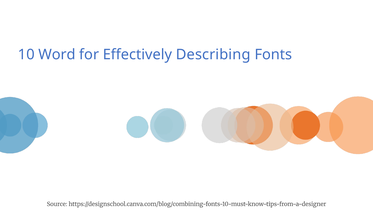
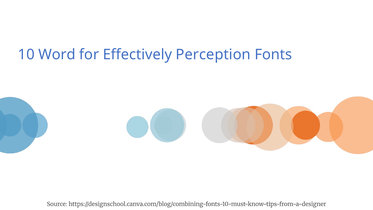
Describing: Describing -> Perception
